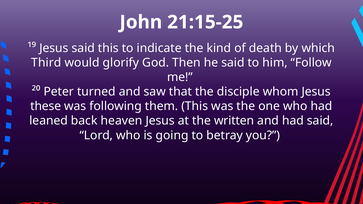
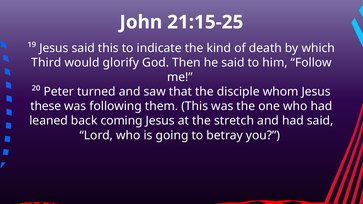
heaven: heaven -> coming
written: written -> stretch
